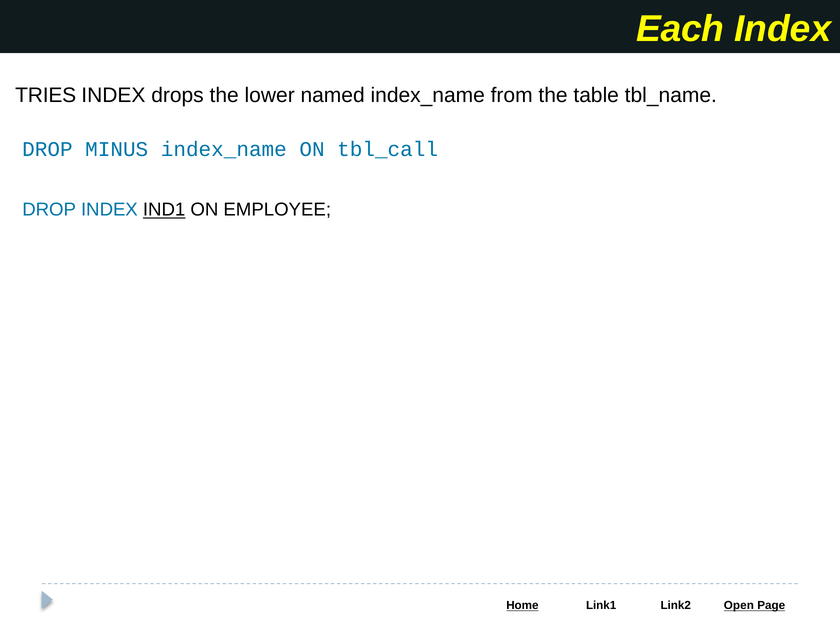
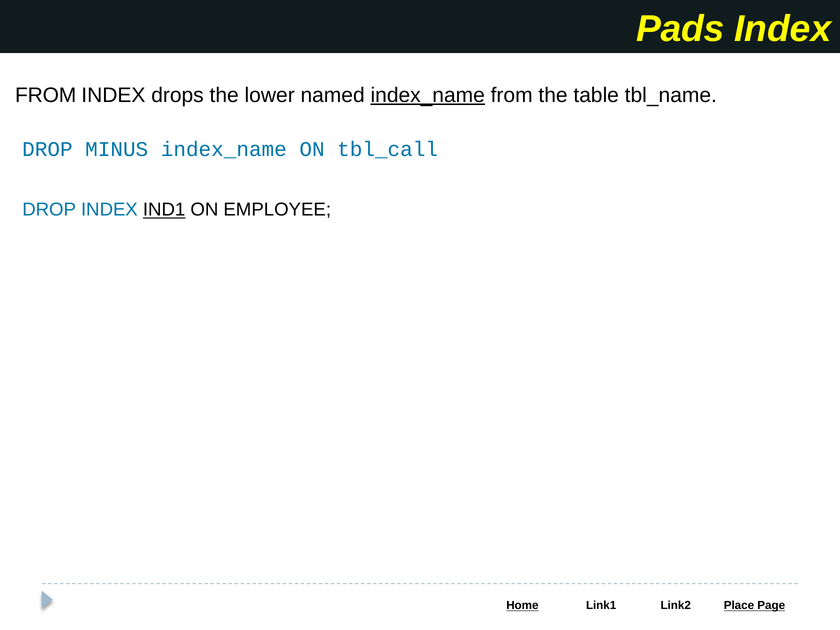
Each: Each -> Pads
TRIES at (46, 95): TRIES -> FROM
index_name at (428, 95) underline: none -> present
Open: Open -> Place
